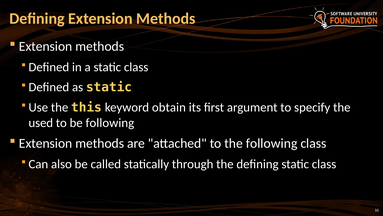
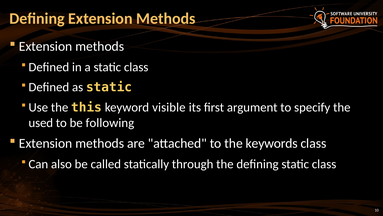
obtain: obtain -> visible
the following: following -> keywords
